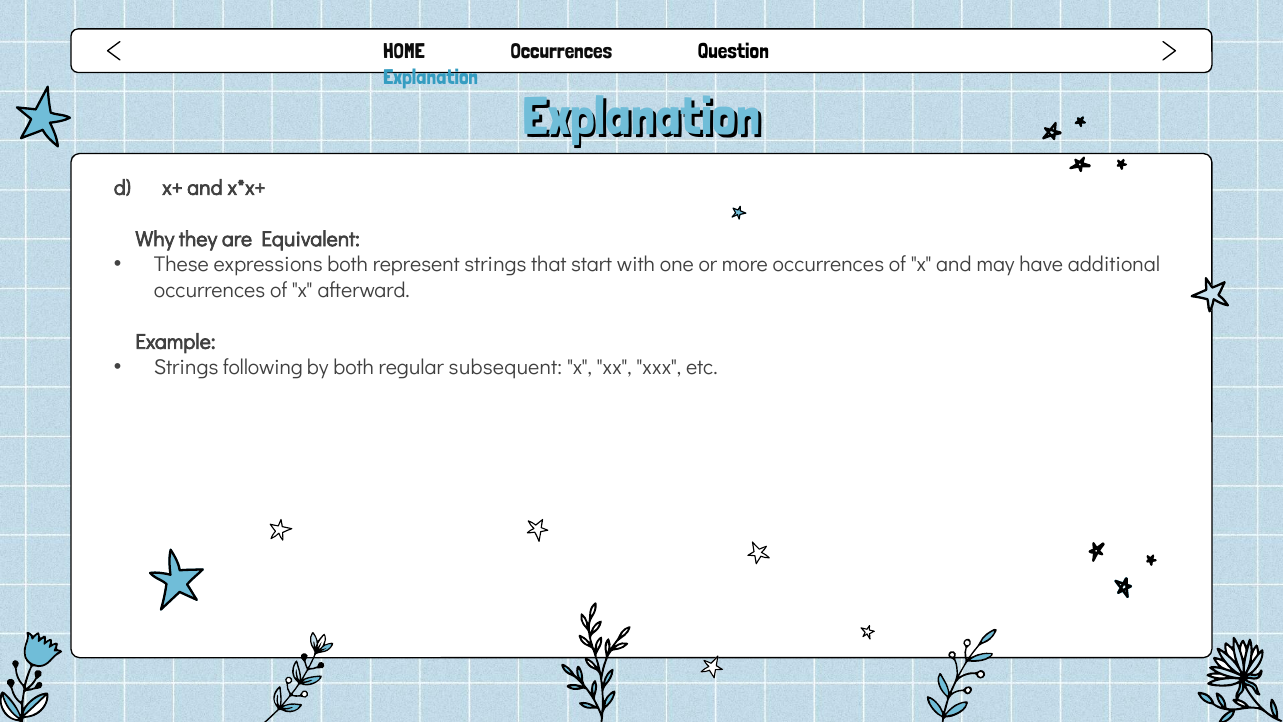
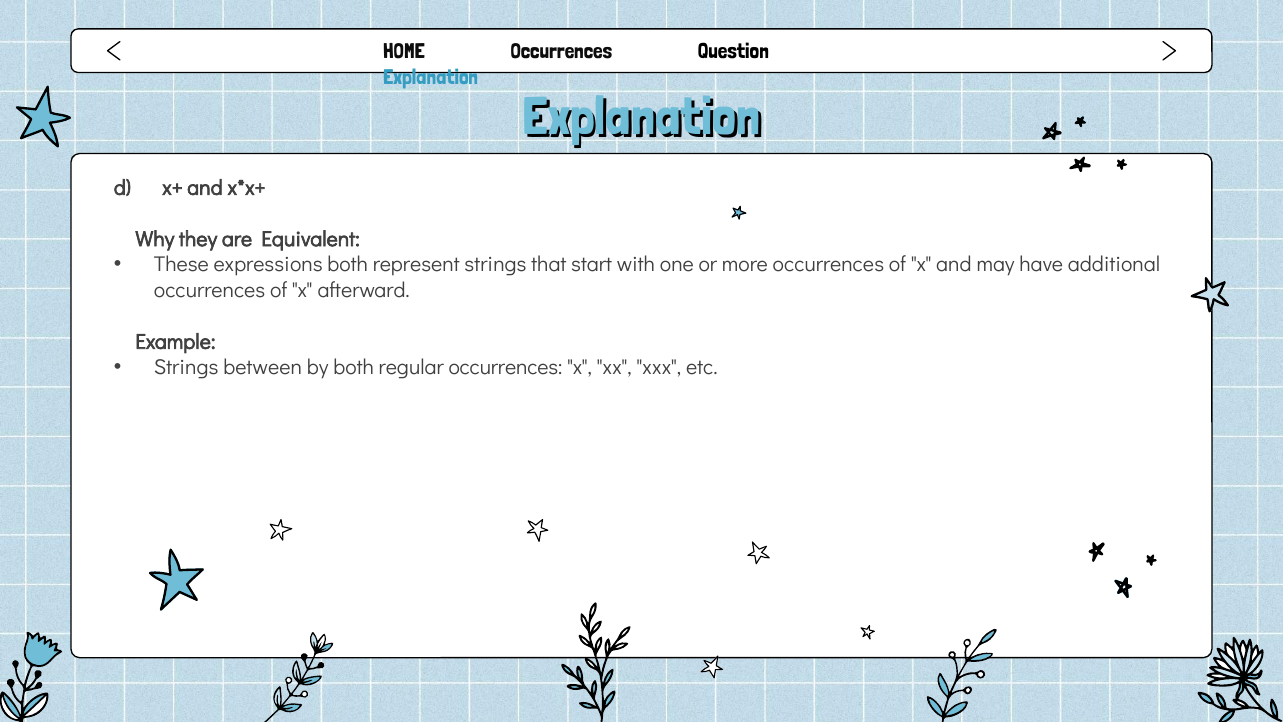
following: following -> between
regular subsequent: subsequent -> occurrences
